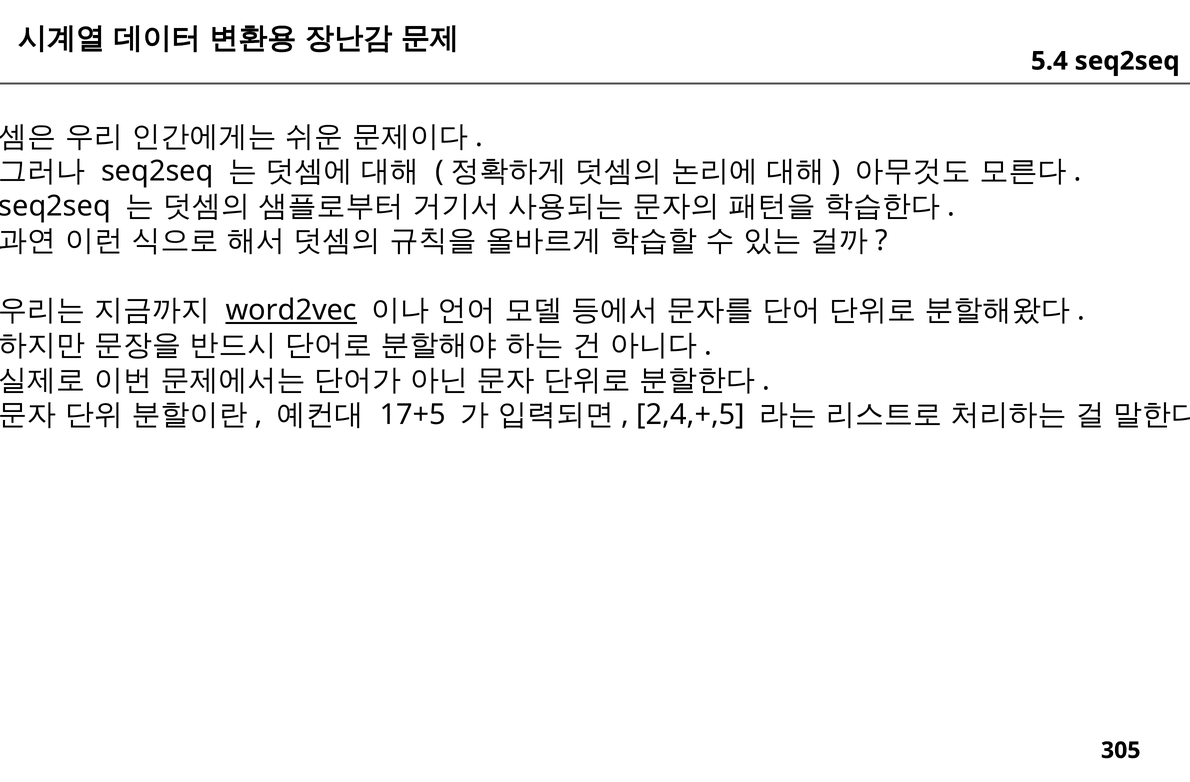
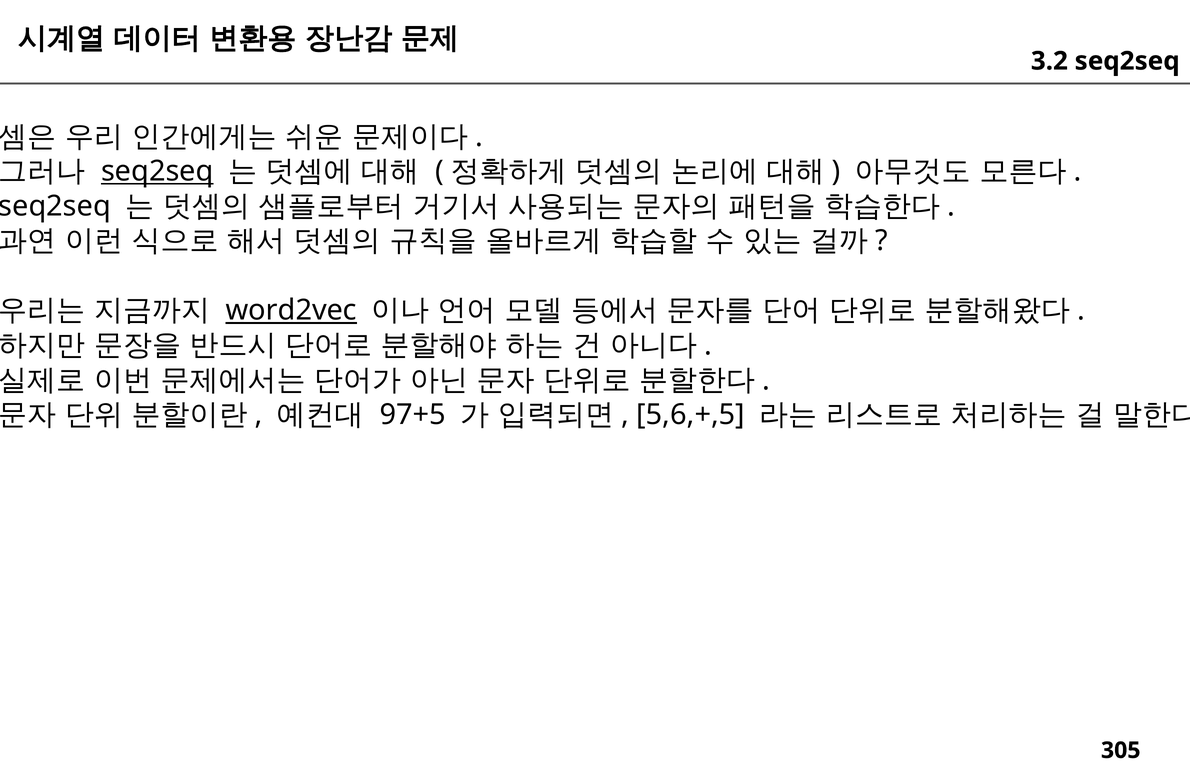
5.4: 5.4 -> 3.2
seq2seq at (157, 171) underline: none -> present
17+5: 17+5 -> 97+5
2,4,+,5: 2,4,+,5 -> 5,6,+,5
